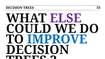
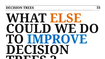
ELSE colour: purple -> orange
